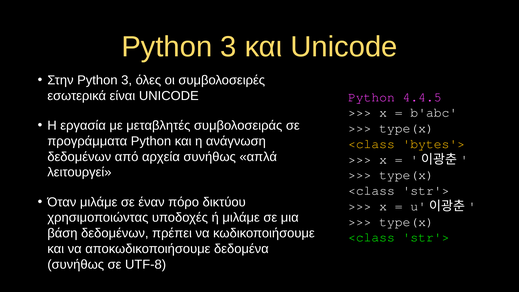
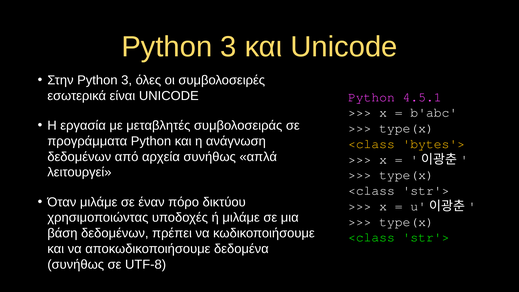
4.4.5: 4.4.5 -> 4.5.1
